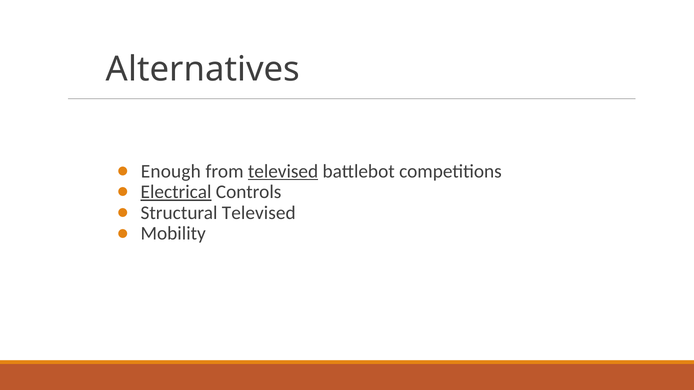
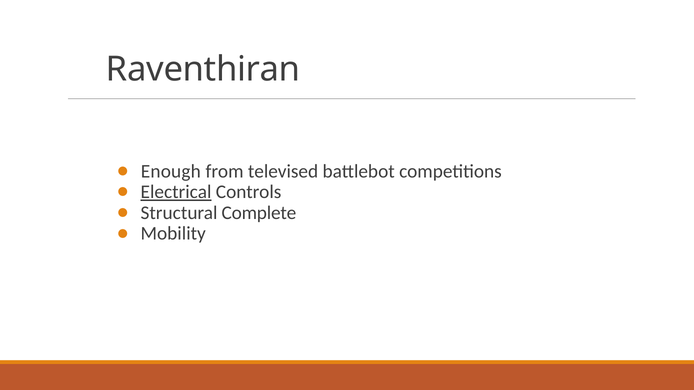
Alternatives: Alternatives -> Raventhiran
televised at (283, 171) underline: present -> none
Structural Televised: Televised -> Complete
